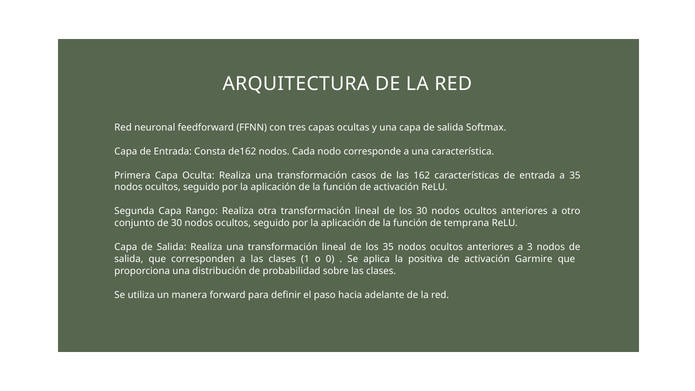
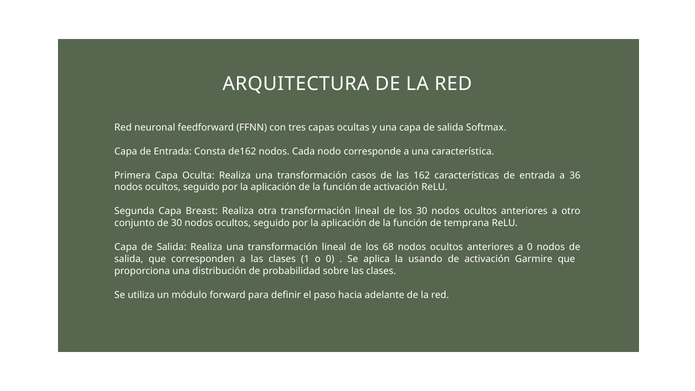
a 35: 35 -> 36
Rango: Rango -> Breast
los 35: 35 -> 68
a 3: 3 -> 0
positiva: positiva -> usando
manera: manera -> módulo
